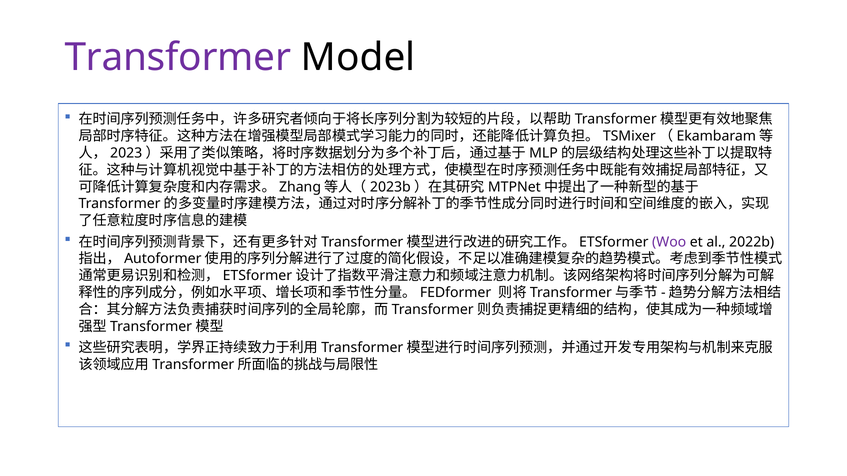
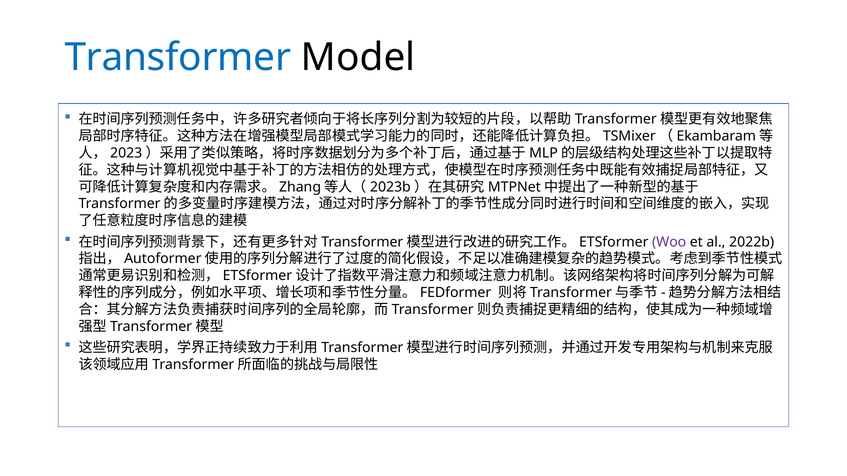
Transformer colour: purple -> blue
